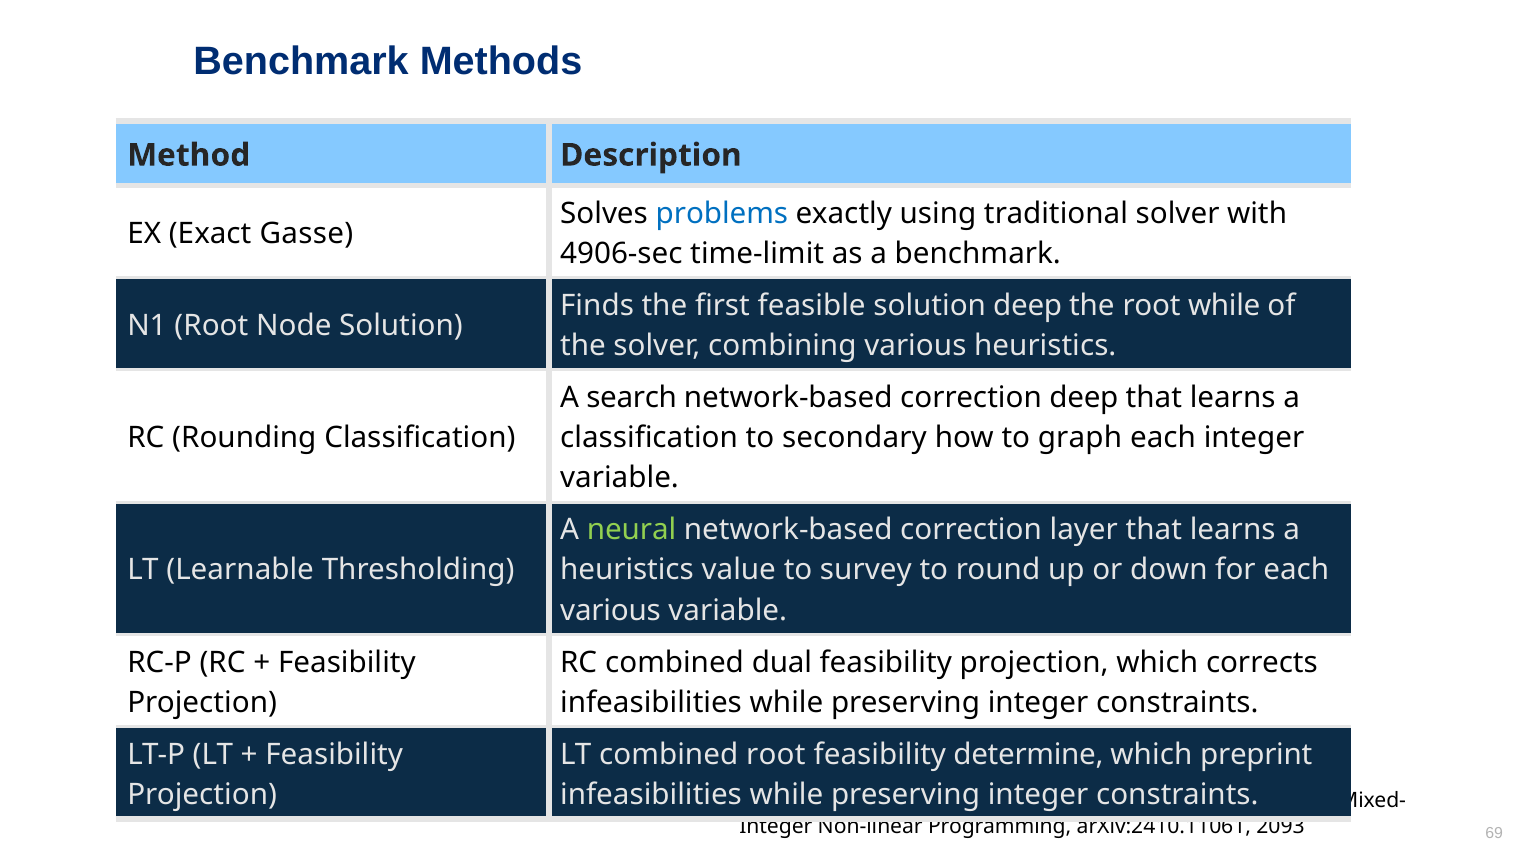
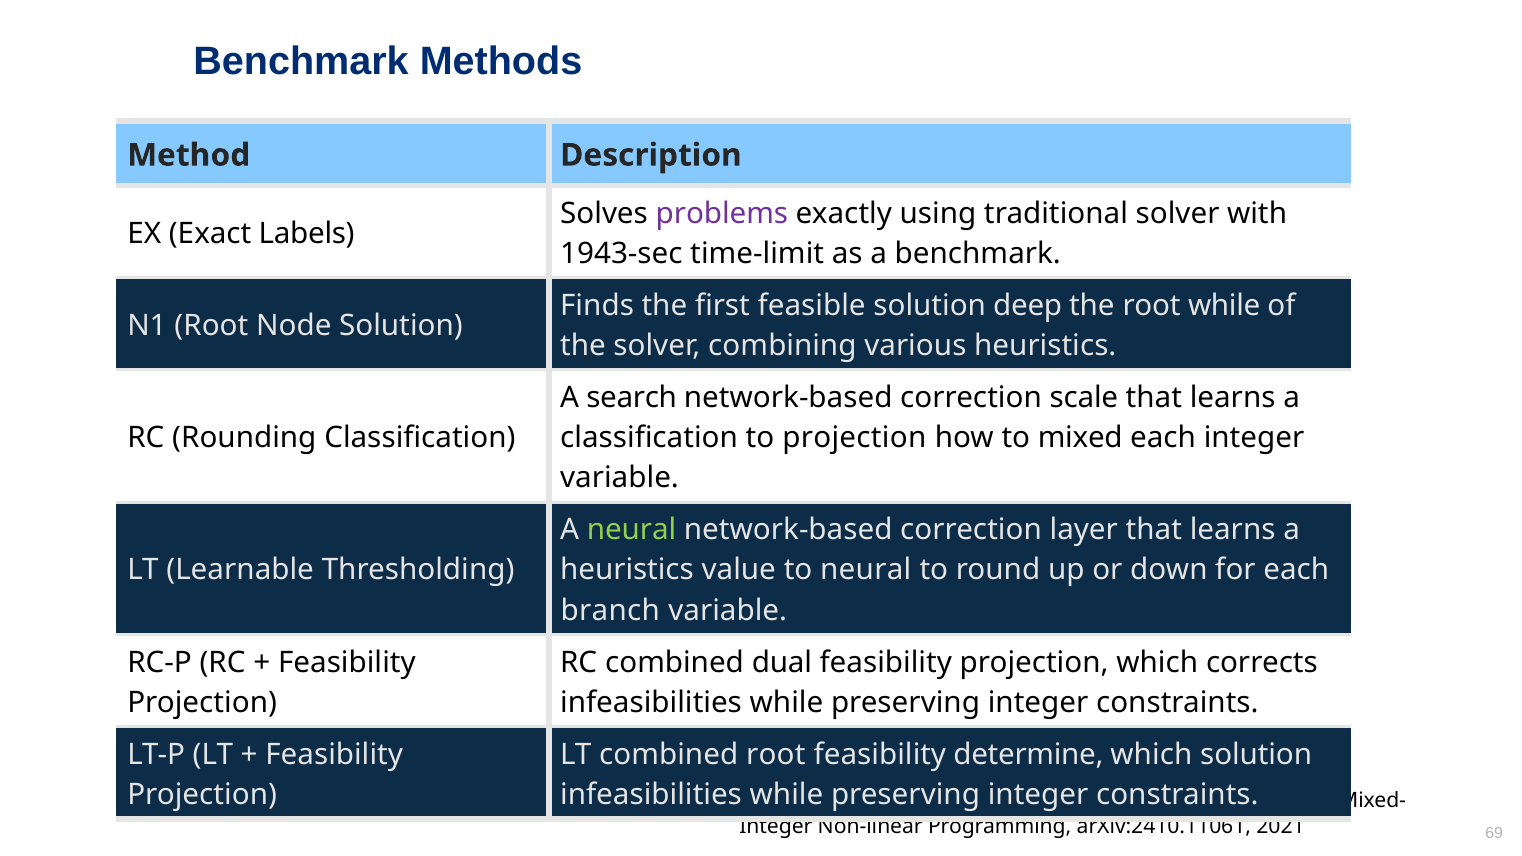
problems colour: blue -> purple
Gasse: Gasse -> Labels
4906-sec: 4906-sec -> 1943-sec
correction deep: deep -> scale
to secondary: secondary -> projection
graph: graph -> mixed
to survey: survey -> neural
various at (611, 611): various -> branch
which preprint: preprint -> solution
2093: 2093 -> 2021
